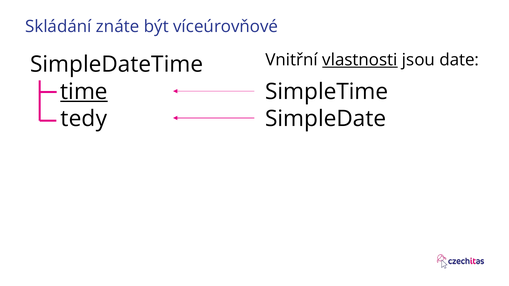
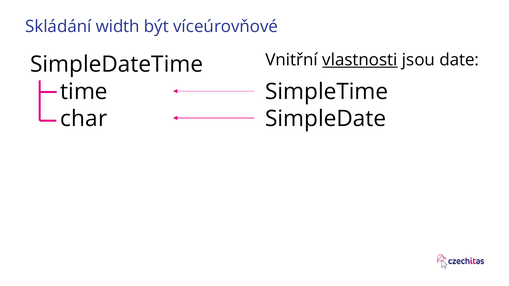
znáte: znáte -> width
time underline: present -> none
tedy: tedy -> char
